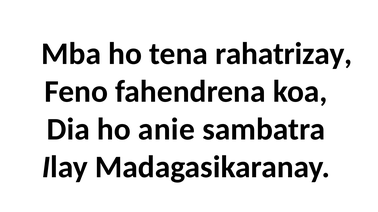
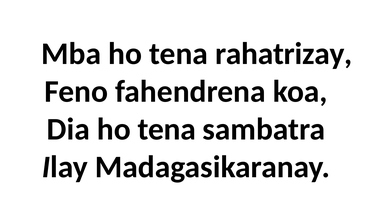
Dia ho anie: anie -> tena
